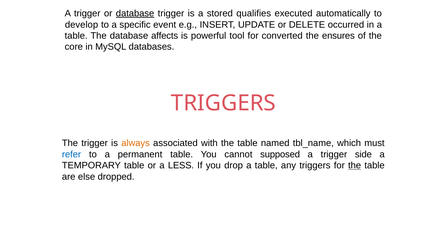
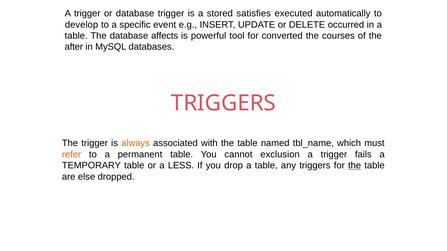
database at (135, 13) underline: present -> none
qualifies: qualifies -> satisfies
ensures: ensures -> courses
core: core -> after
refer colour: blue -> orange
supposed: supposed -> exclusion
side: side -> fails
